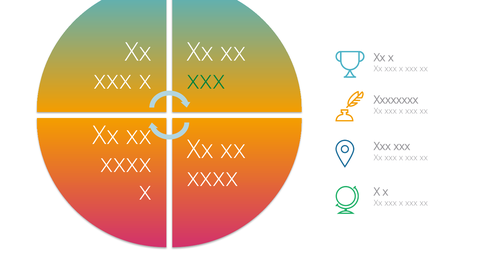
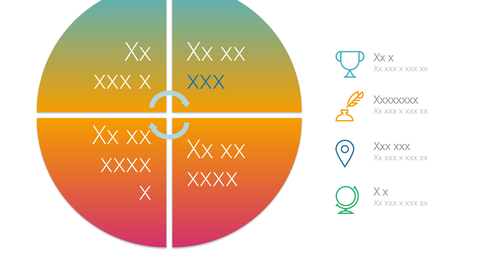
xxx at (206, 80) colour: green -> blue
